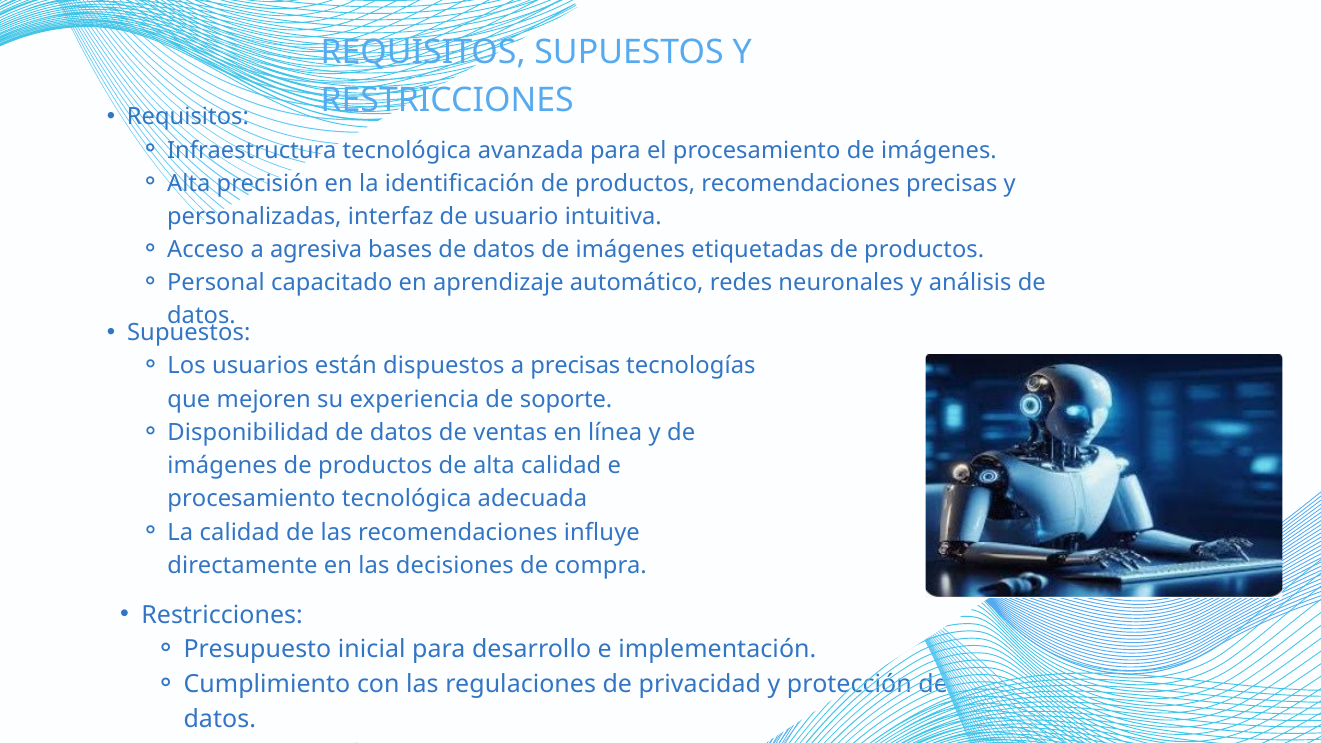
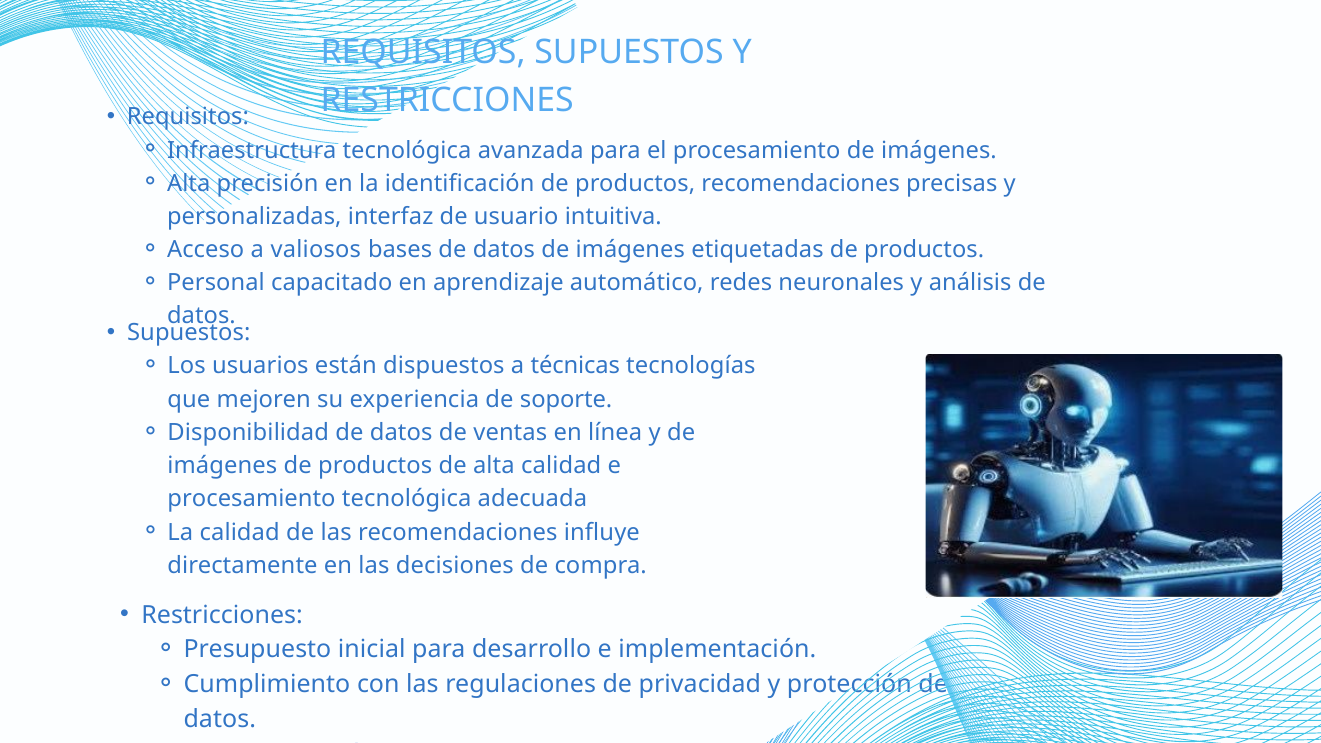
agresiva: agresiva -> valiosos
a precisas: precisas -> técnicas
